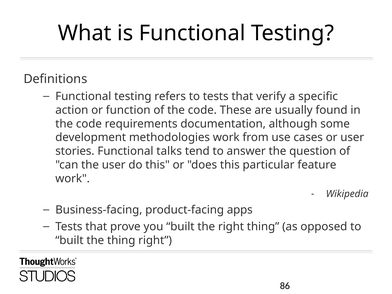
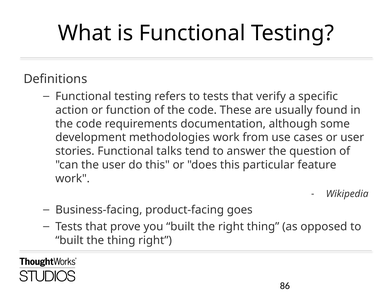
apps: apps -> goes
